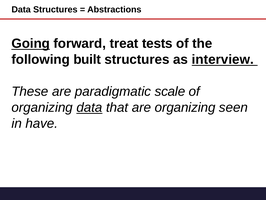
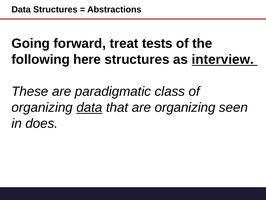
Going underline: present -> none
built: built -> here
scale: scale -> class
have: have -> does
